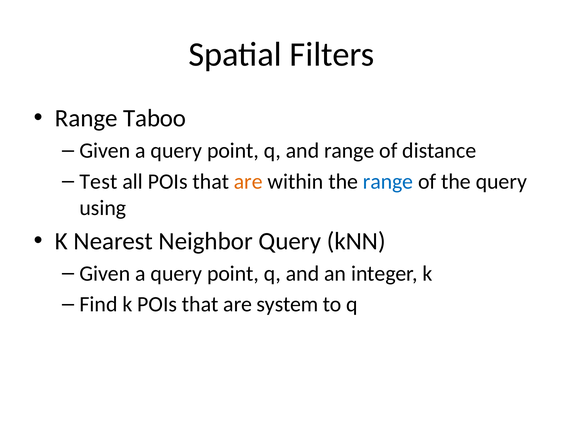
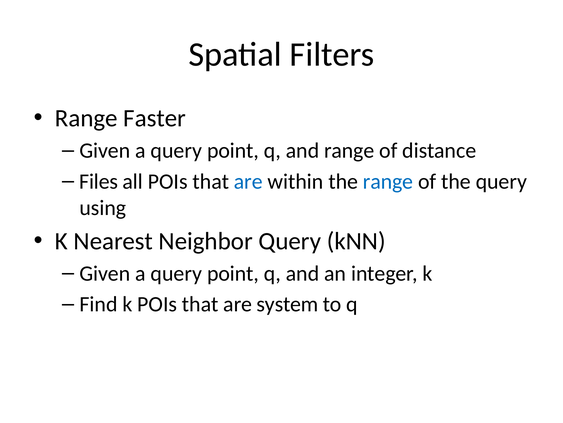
Taboo: Taboo -> Faster
Test: Test -> Files
are at (248, 181) colour: orange -> blue
